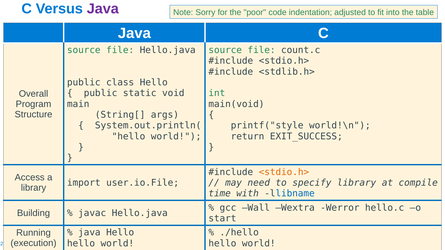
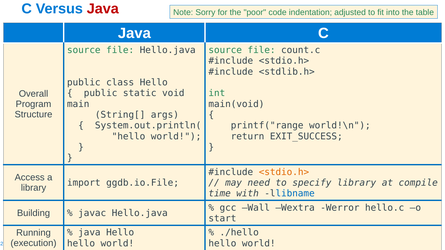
Java at (103, 9) colour: purple -> red
printf("style: printf("style -> printf("range
user.io.File: user.io.File -> ggdb.io.File
